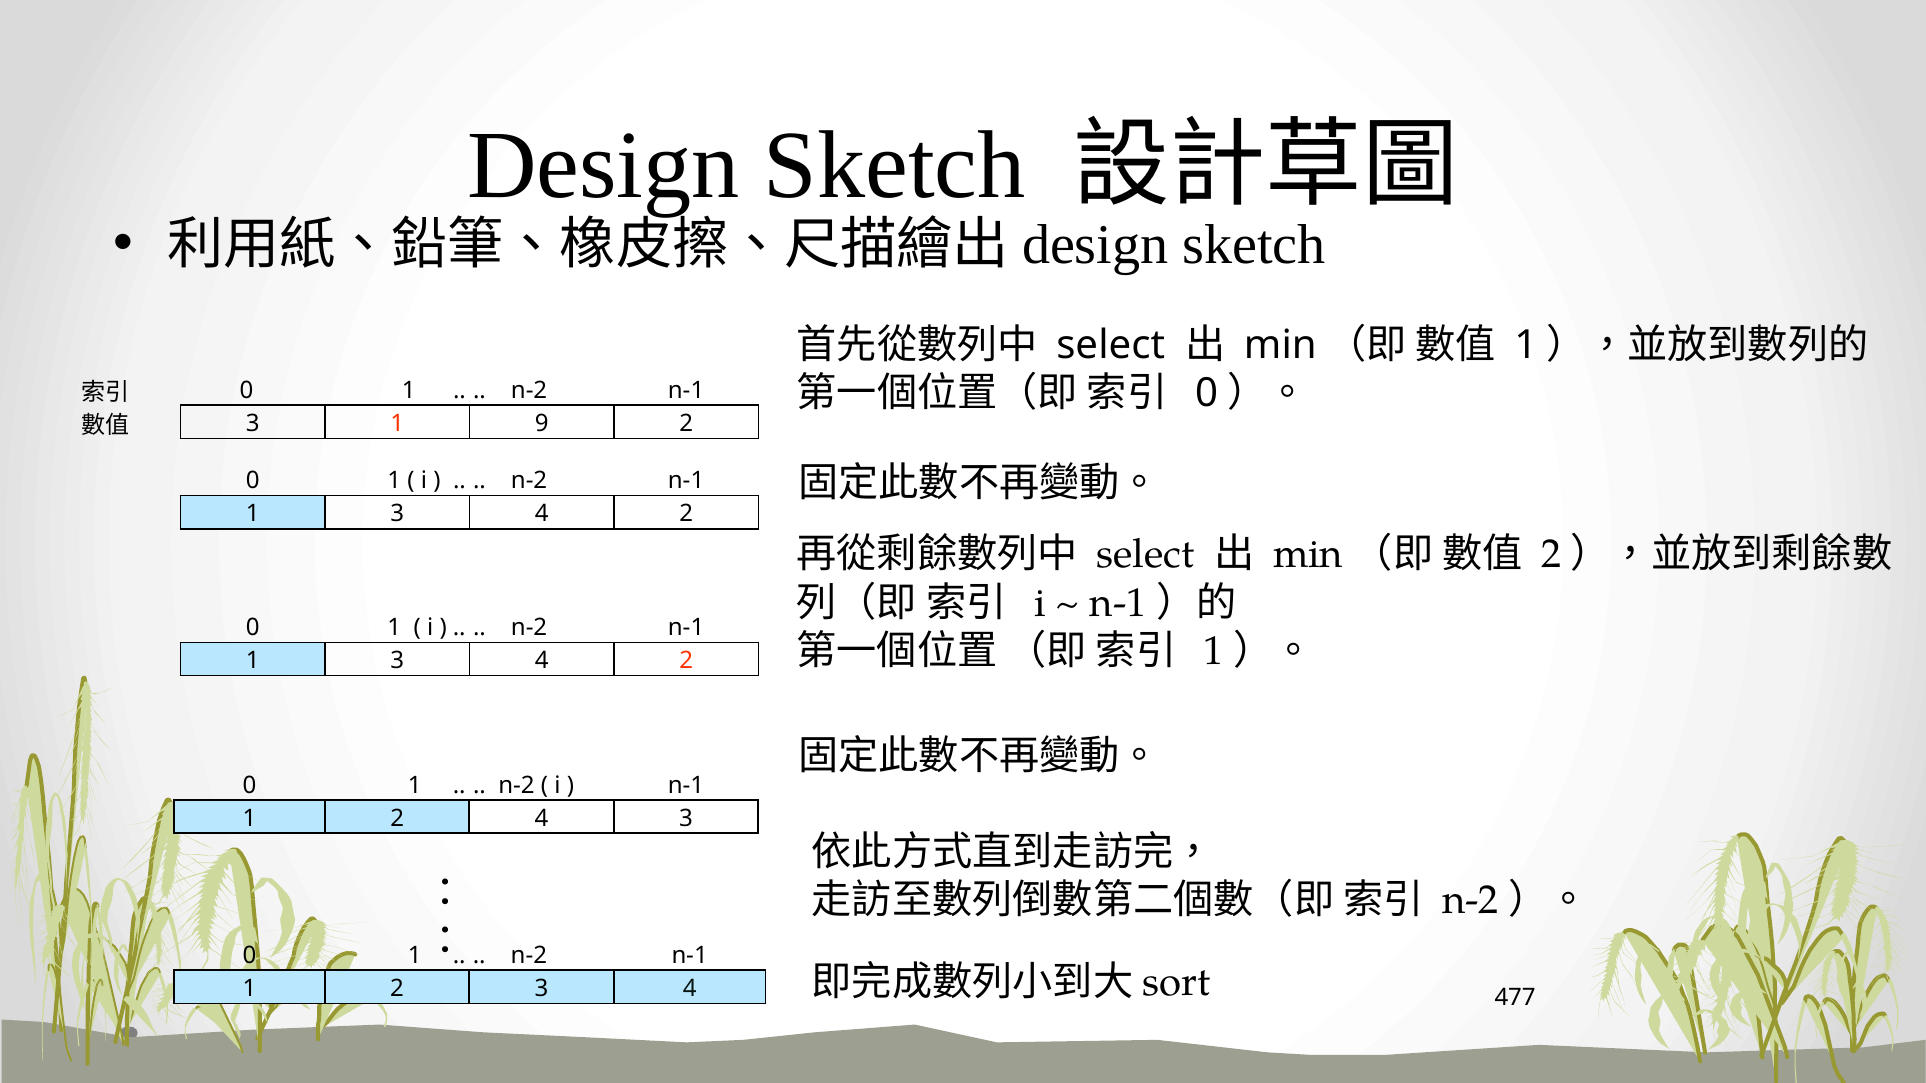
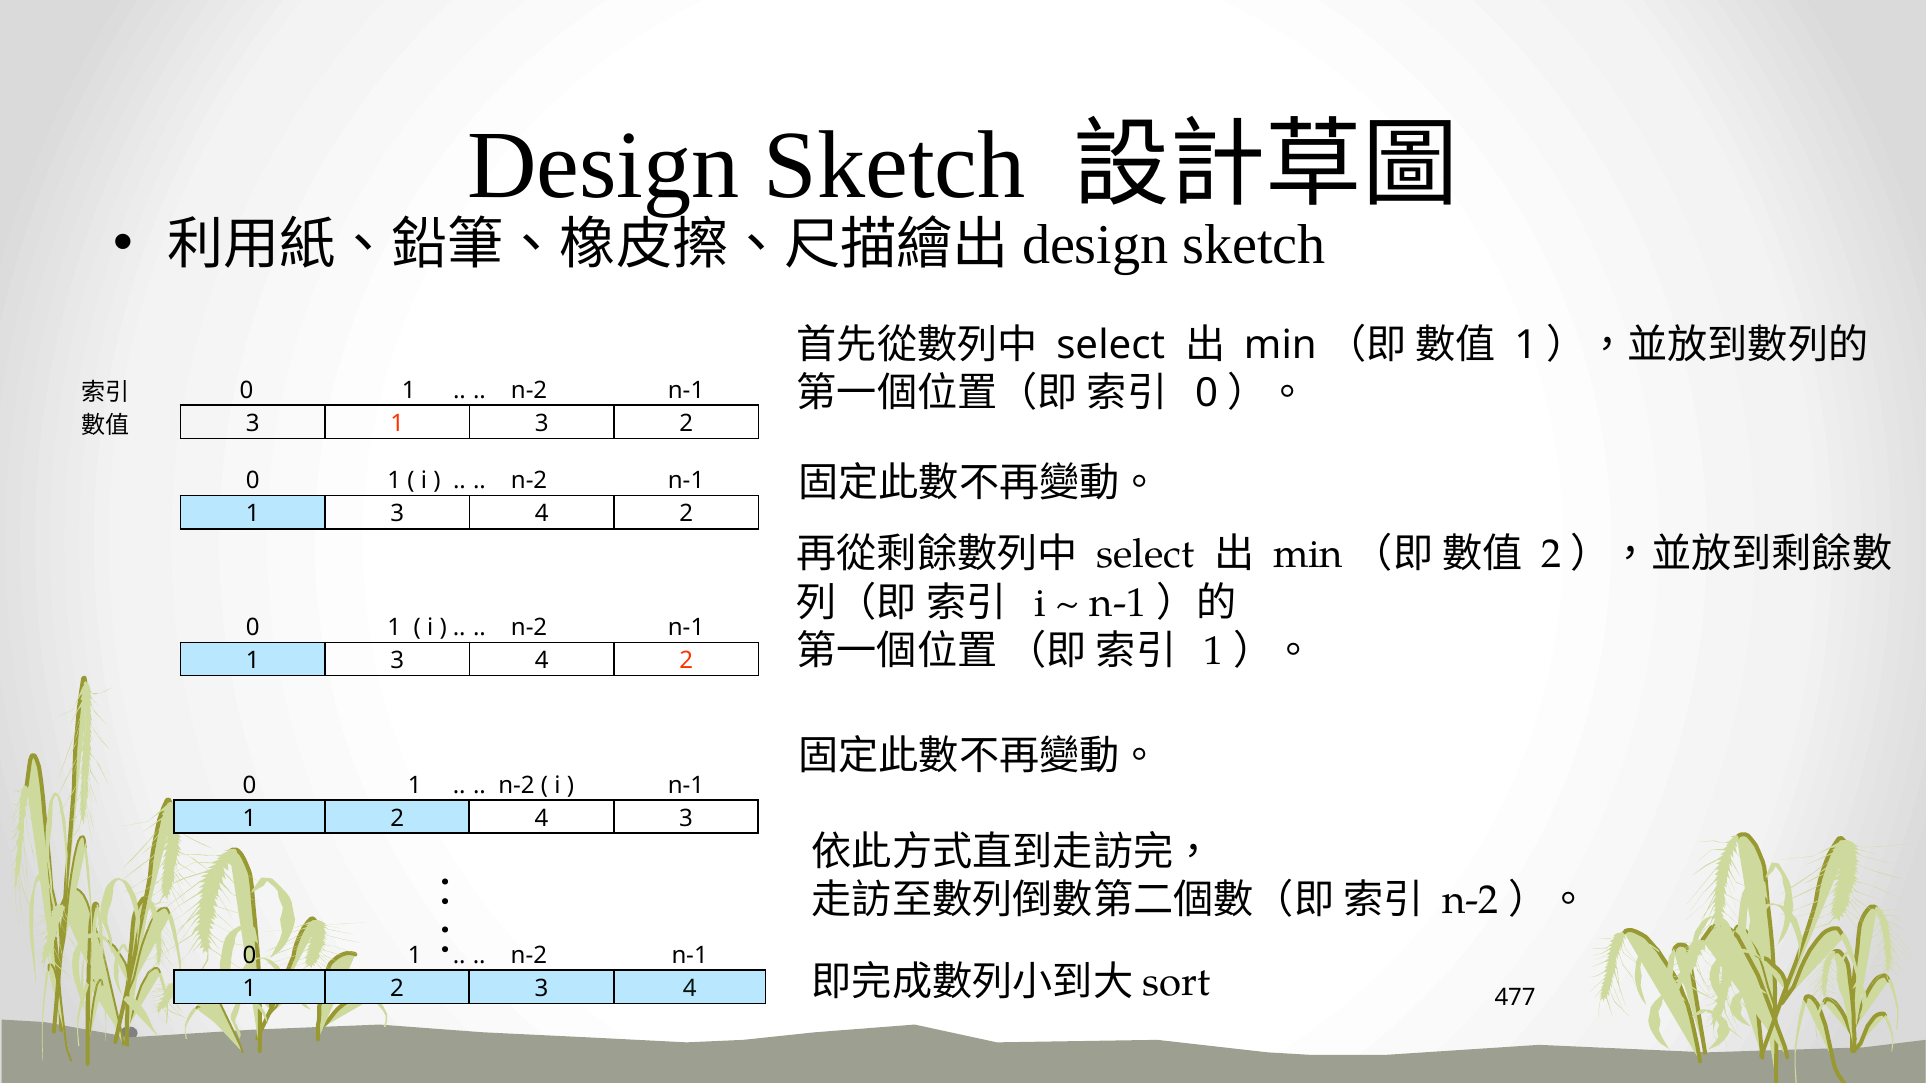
3 1 9: 9 -> 3
